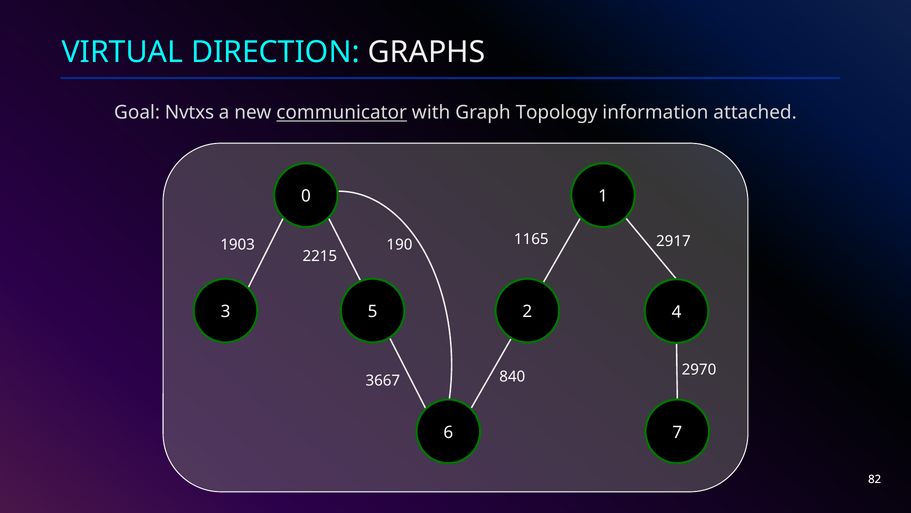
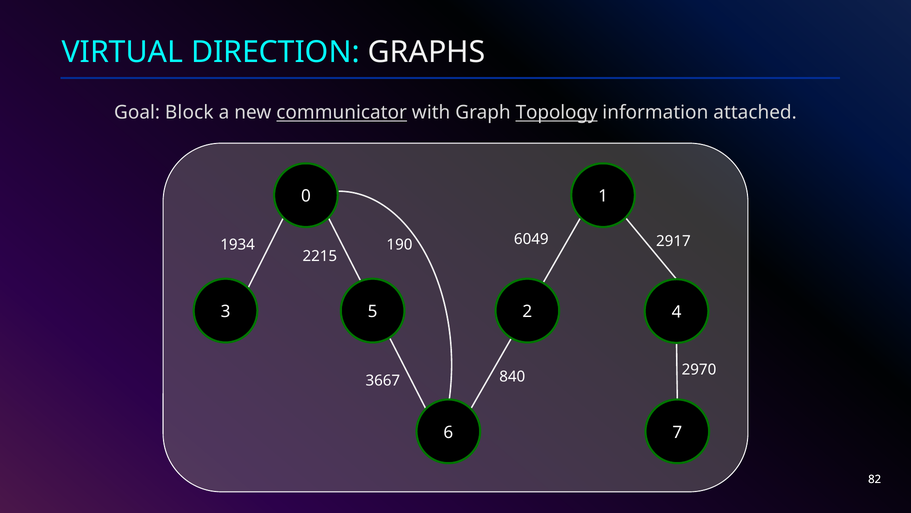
Nvtxs: Nvtxs -> Block
Topology underline: none -> present
1165: 1165 -> 6049
1903: 1903 -> 1934
